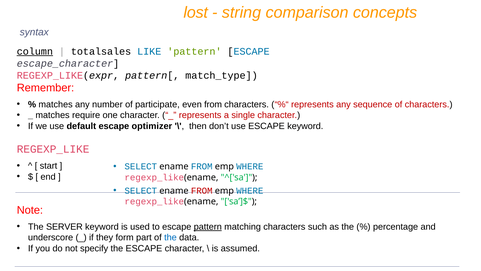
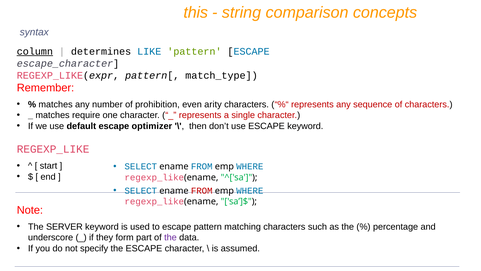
lost: lost -> this
totalsales: totalsales -> determines
participate: participate -> prohibition
even from: from -> arity
pattern at (208, 226) underline: present -> none
the at (170, 237) colour: blue -> purple
